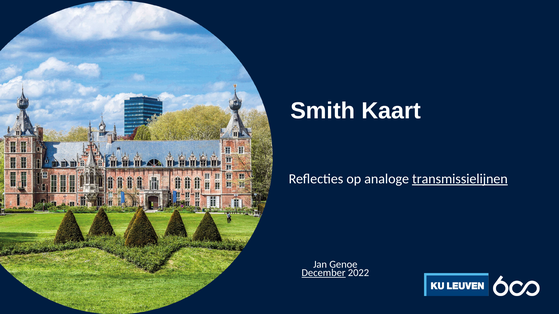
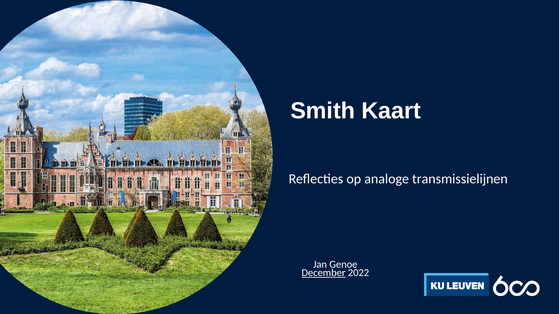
transmissielijnen underline: present -> none
